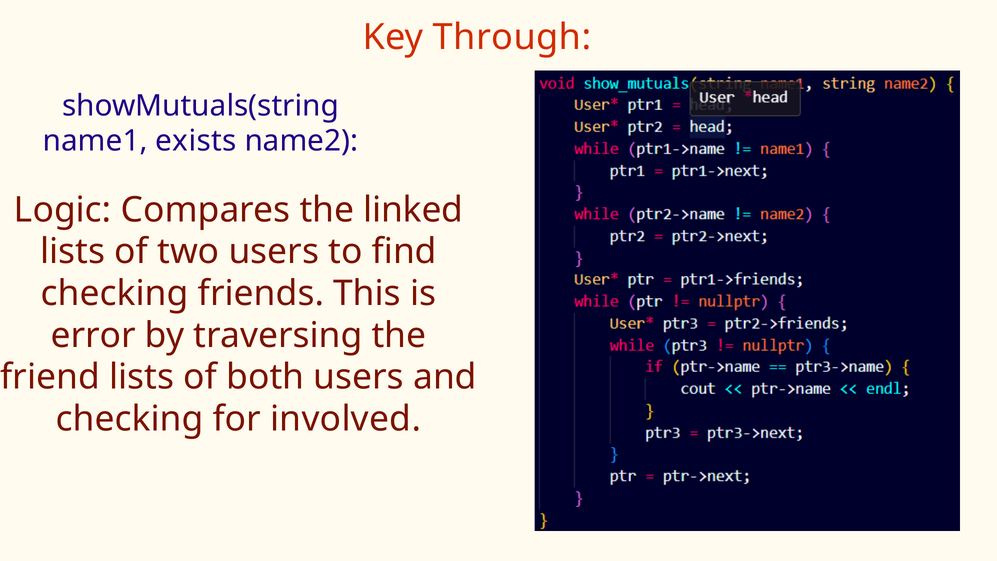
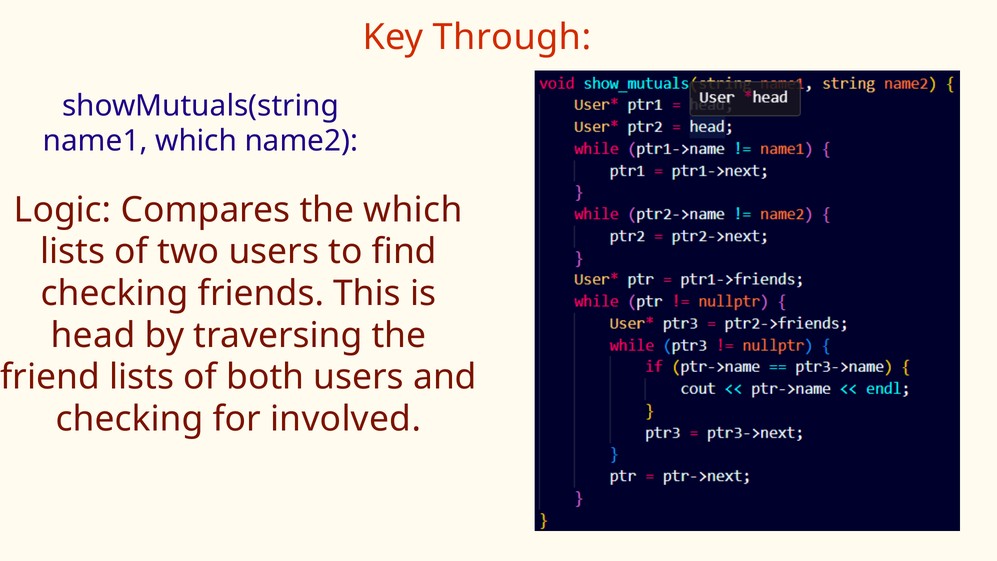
name1 exists: exists -> which
the linked: linked -> which
error: error -> head
